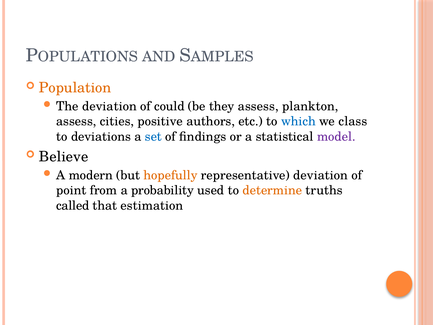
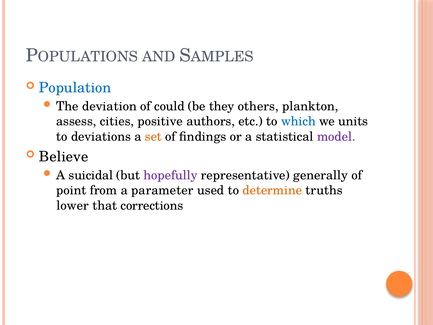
Population colour: orange -> blue
they assess: assess -> others
class: class -> units
set colour: blue -> orange
modern: modern -> suicidal
hopefully colour: orange -> purple
representative deviation: deviation -> generally
probability: probability -> parameter
called: called -> lower
estimation: estimation -> corrections
